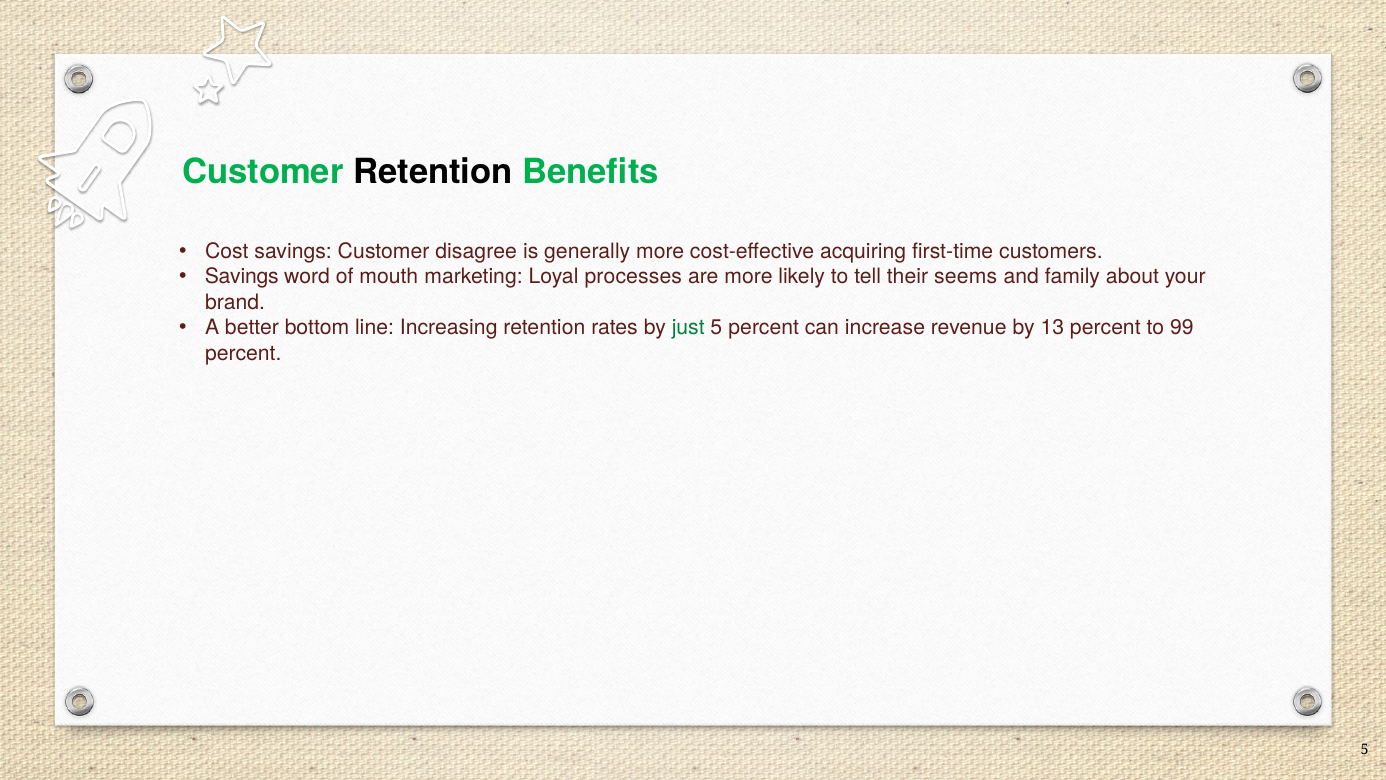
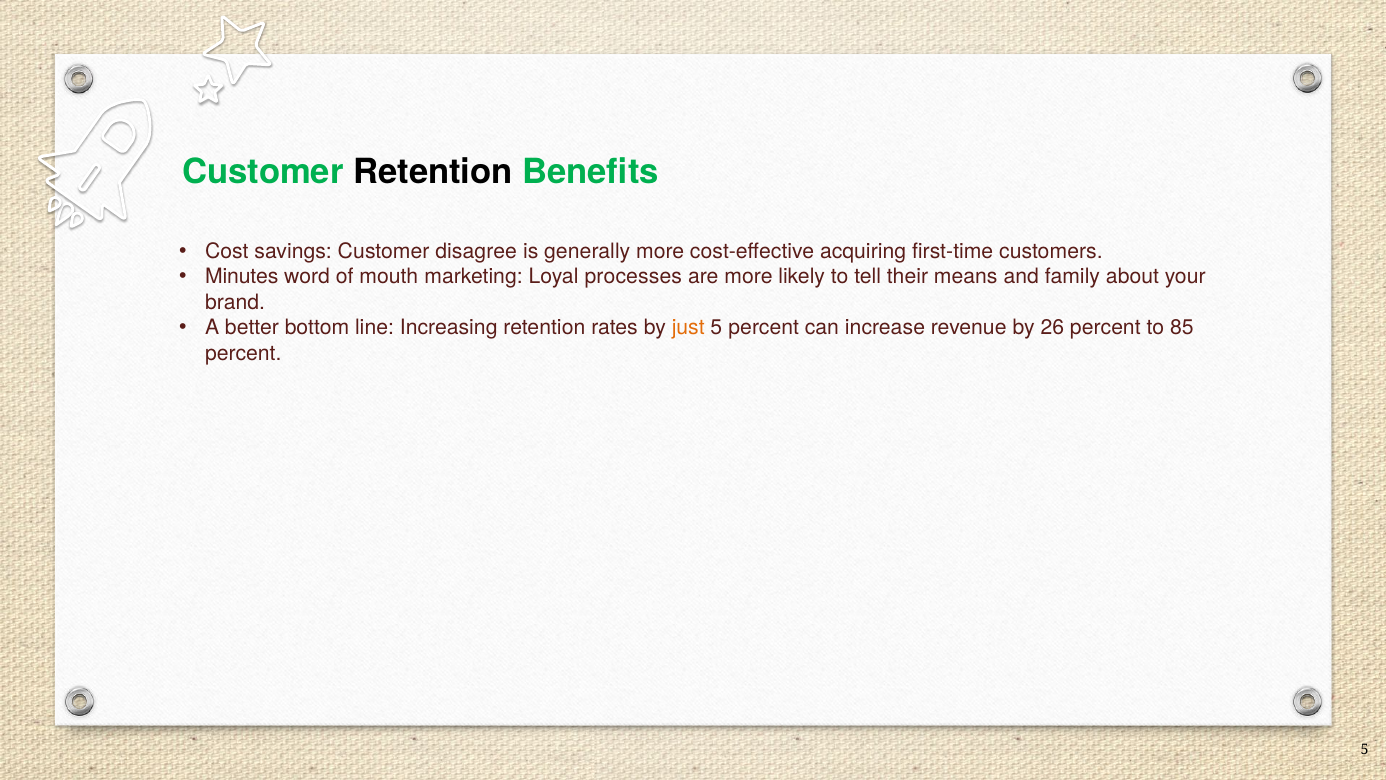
Savings at (242, 277): Savings -> Minutes
seems: seems -> means
just colour: green -> orange
13: 13 -> 26
99: 99 -> 85
